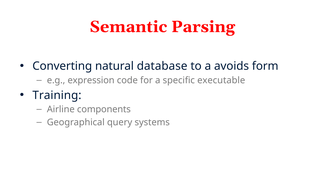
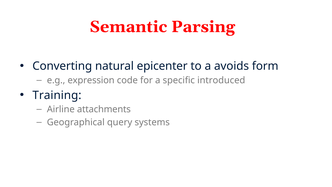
database: database -> epicenter
executable: executable -> introduced
components: components -> attachments
